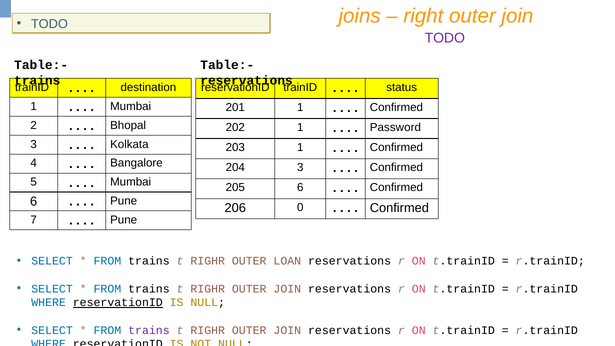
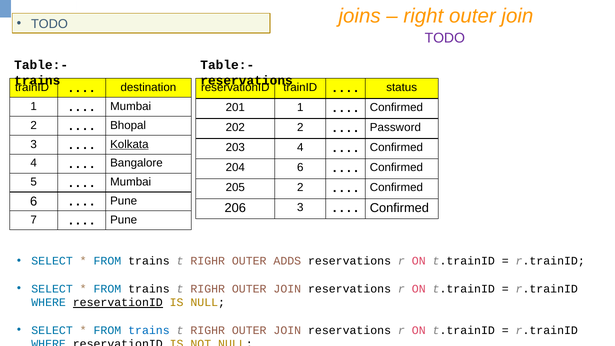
202 1: 1 -> 2
Kolkata underline: none -> present
203 1: 1 -> 4
204 3: 3 -> 6
205 6: 6 -> 2
206 0: 0 -> 3
LOAN: LOAN -> ADDS
trains at (149, 330) colour: purple -> blue
